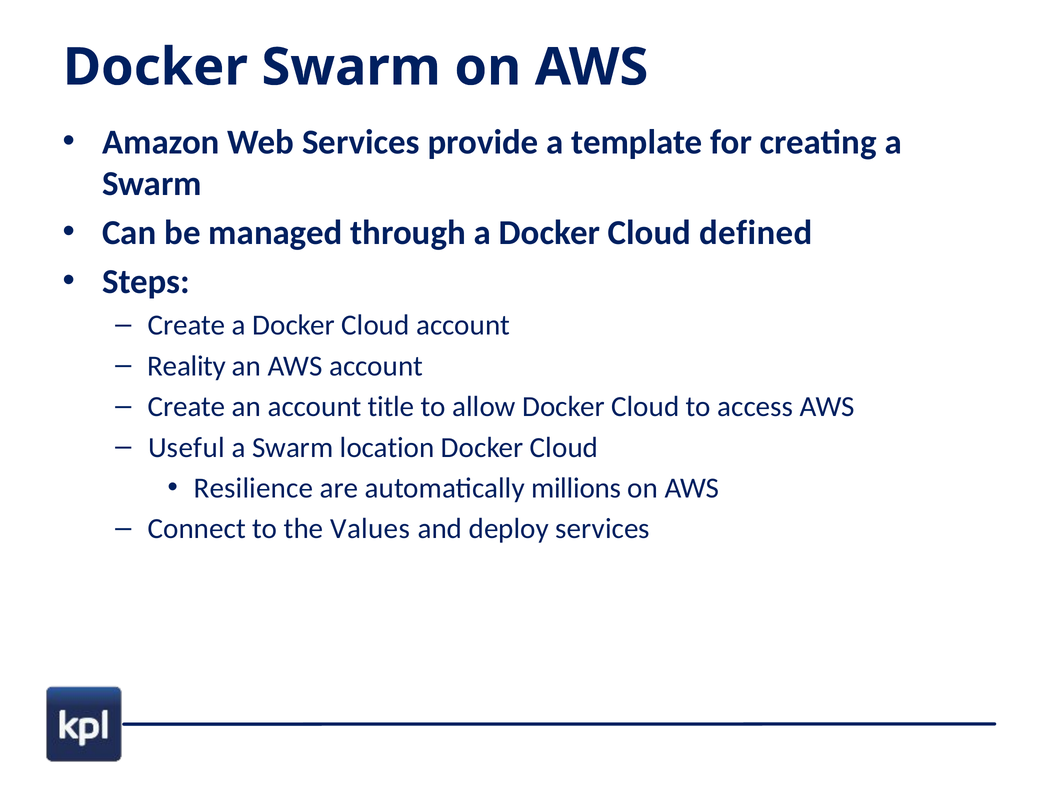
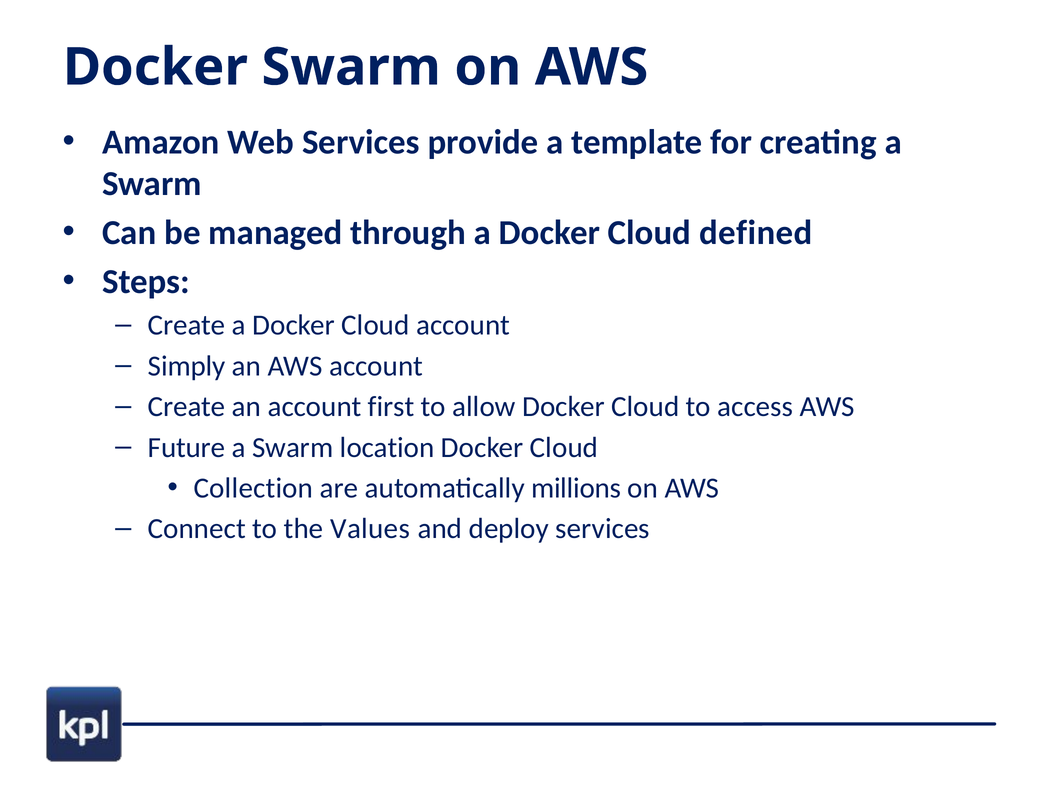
Reality: Reality -> Simply
title: title -> first
Useful: Useful -> Future
Resilience: Resilience -> Collection
